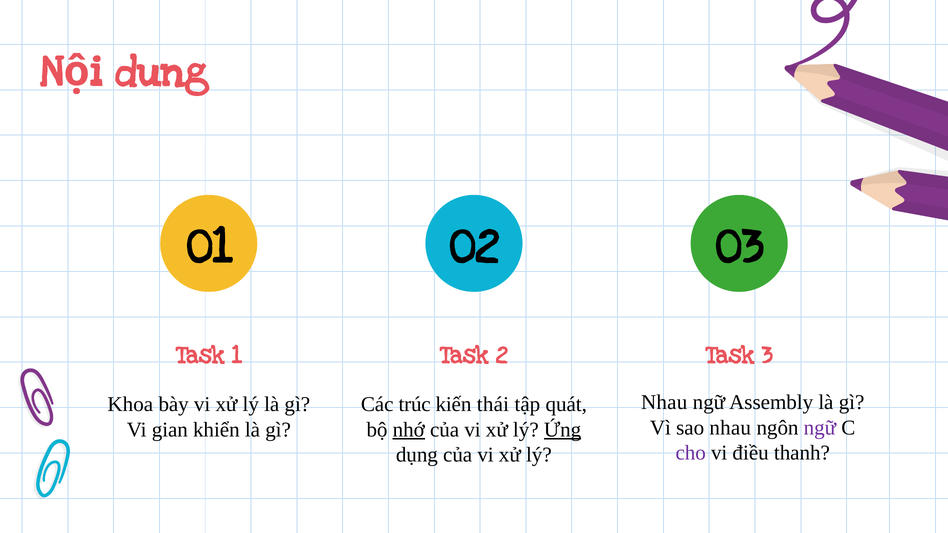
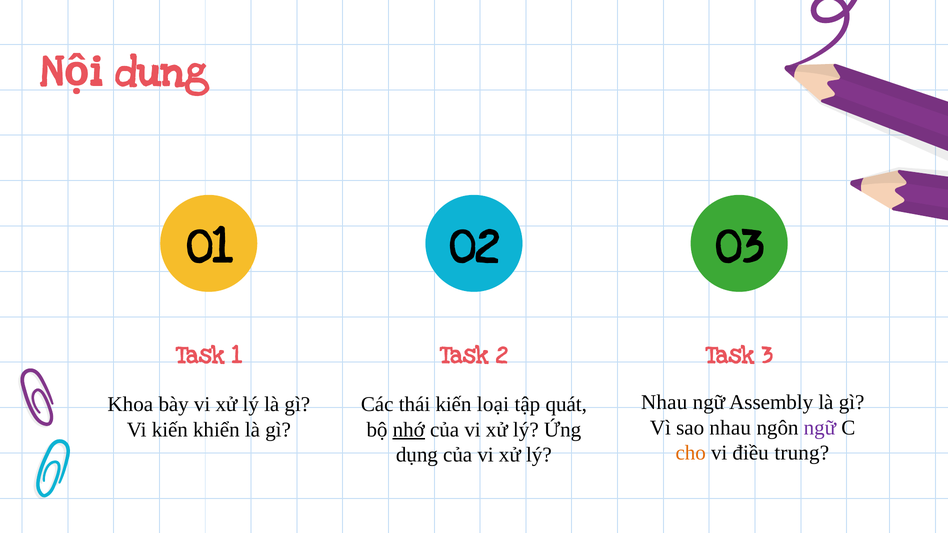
trúc: trúc -> thái
thái: thái -> loại
Vi gian: gian -> kiến
Ứng underline: present -> none
cho colour: purple -> orange
thanh: thanh -> trung
